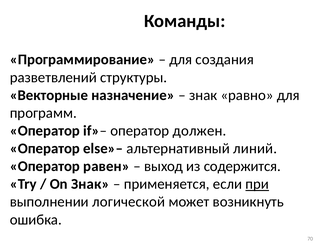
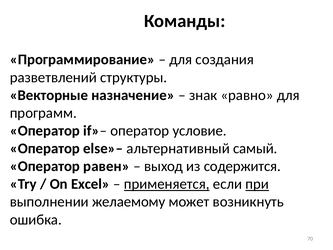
должен: должен -> условие
линий: линий -> самый
On Знак: Знак -> Excel
применяется underline: none -> present
логической: логической -> желаемому
